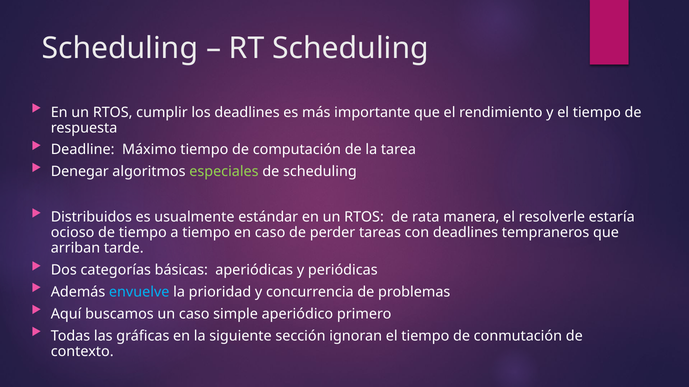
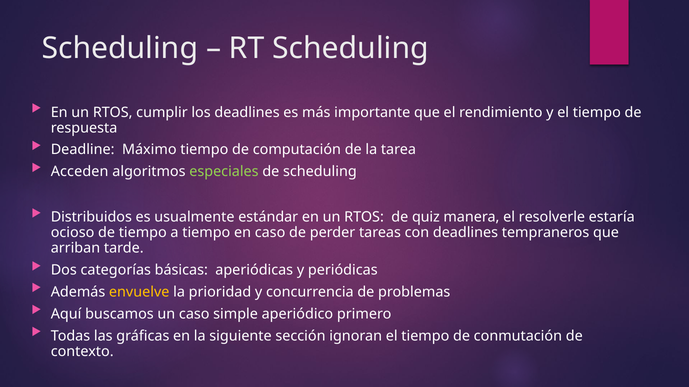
Denegar: Denegar -> Acceden
rata: rata -> quiz
envuelve colour: light blue -> yellow
